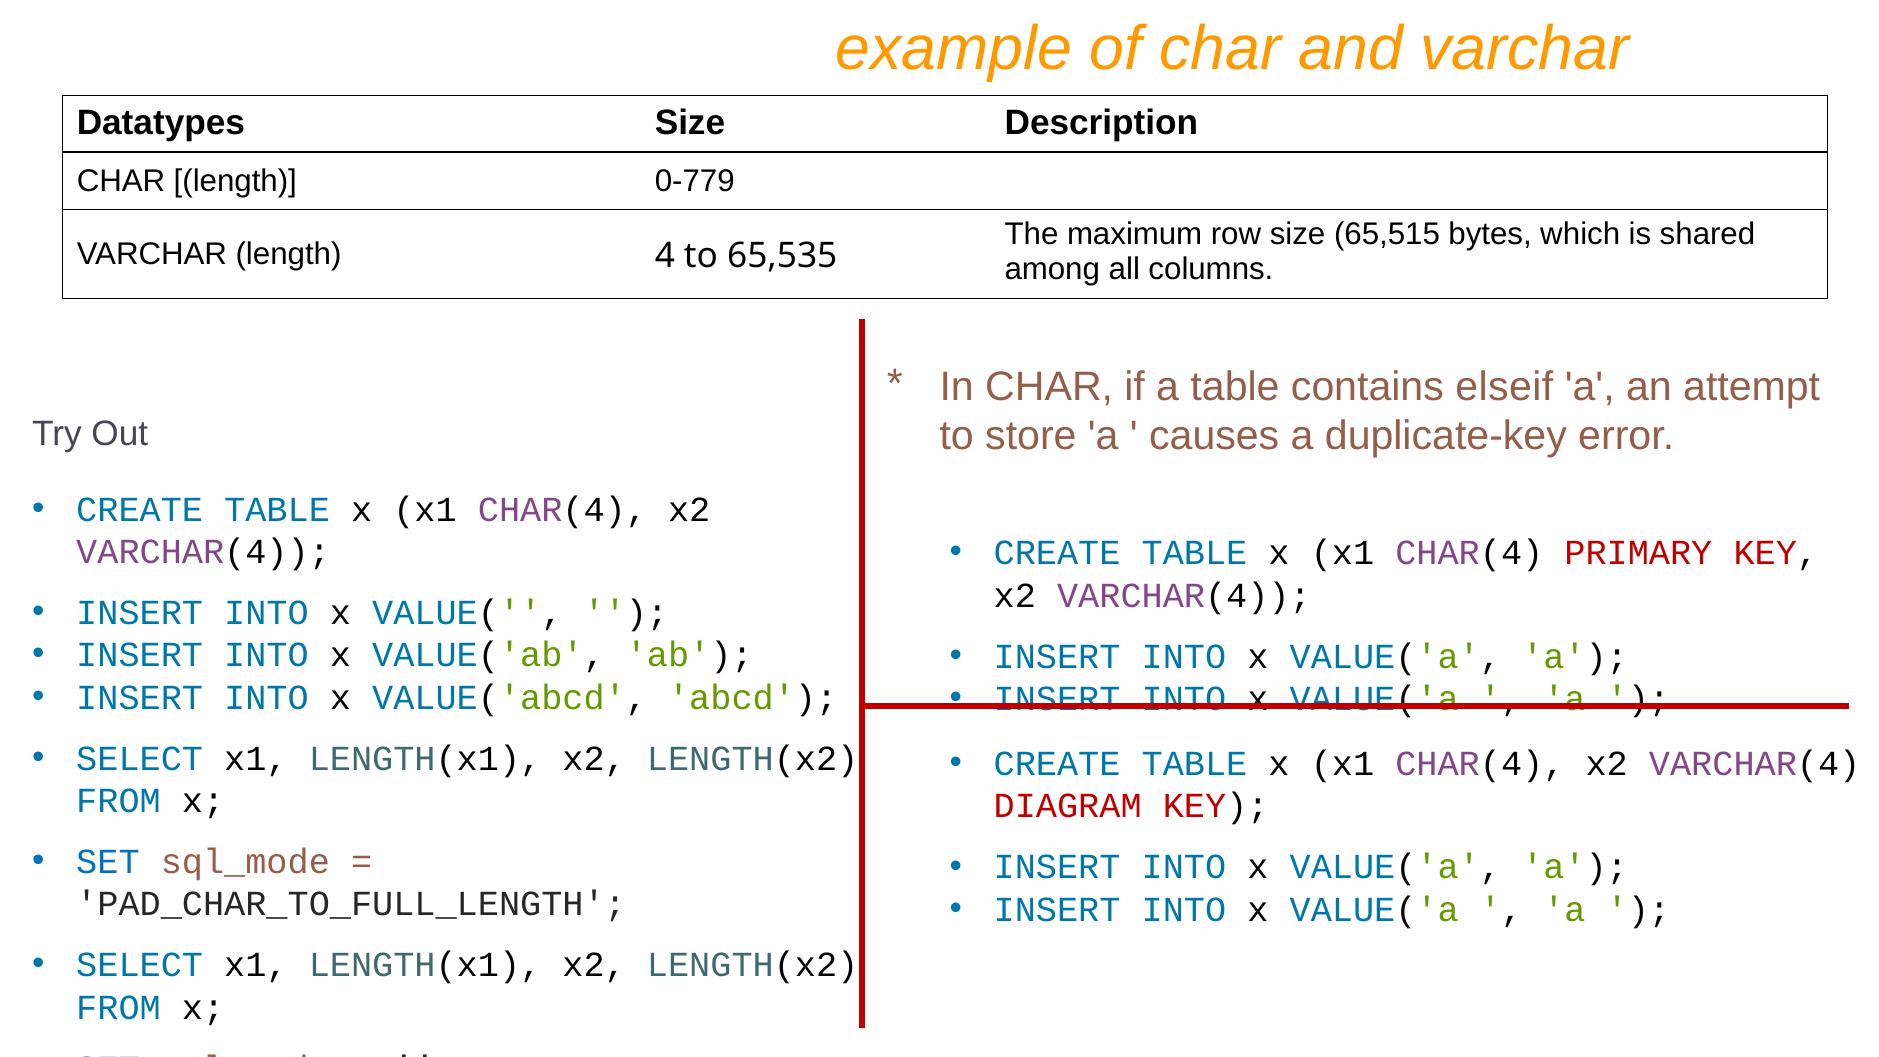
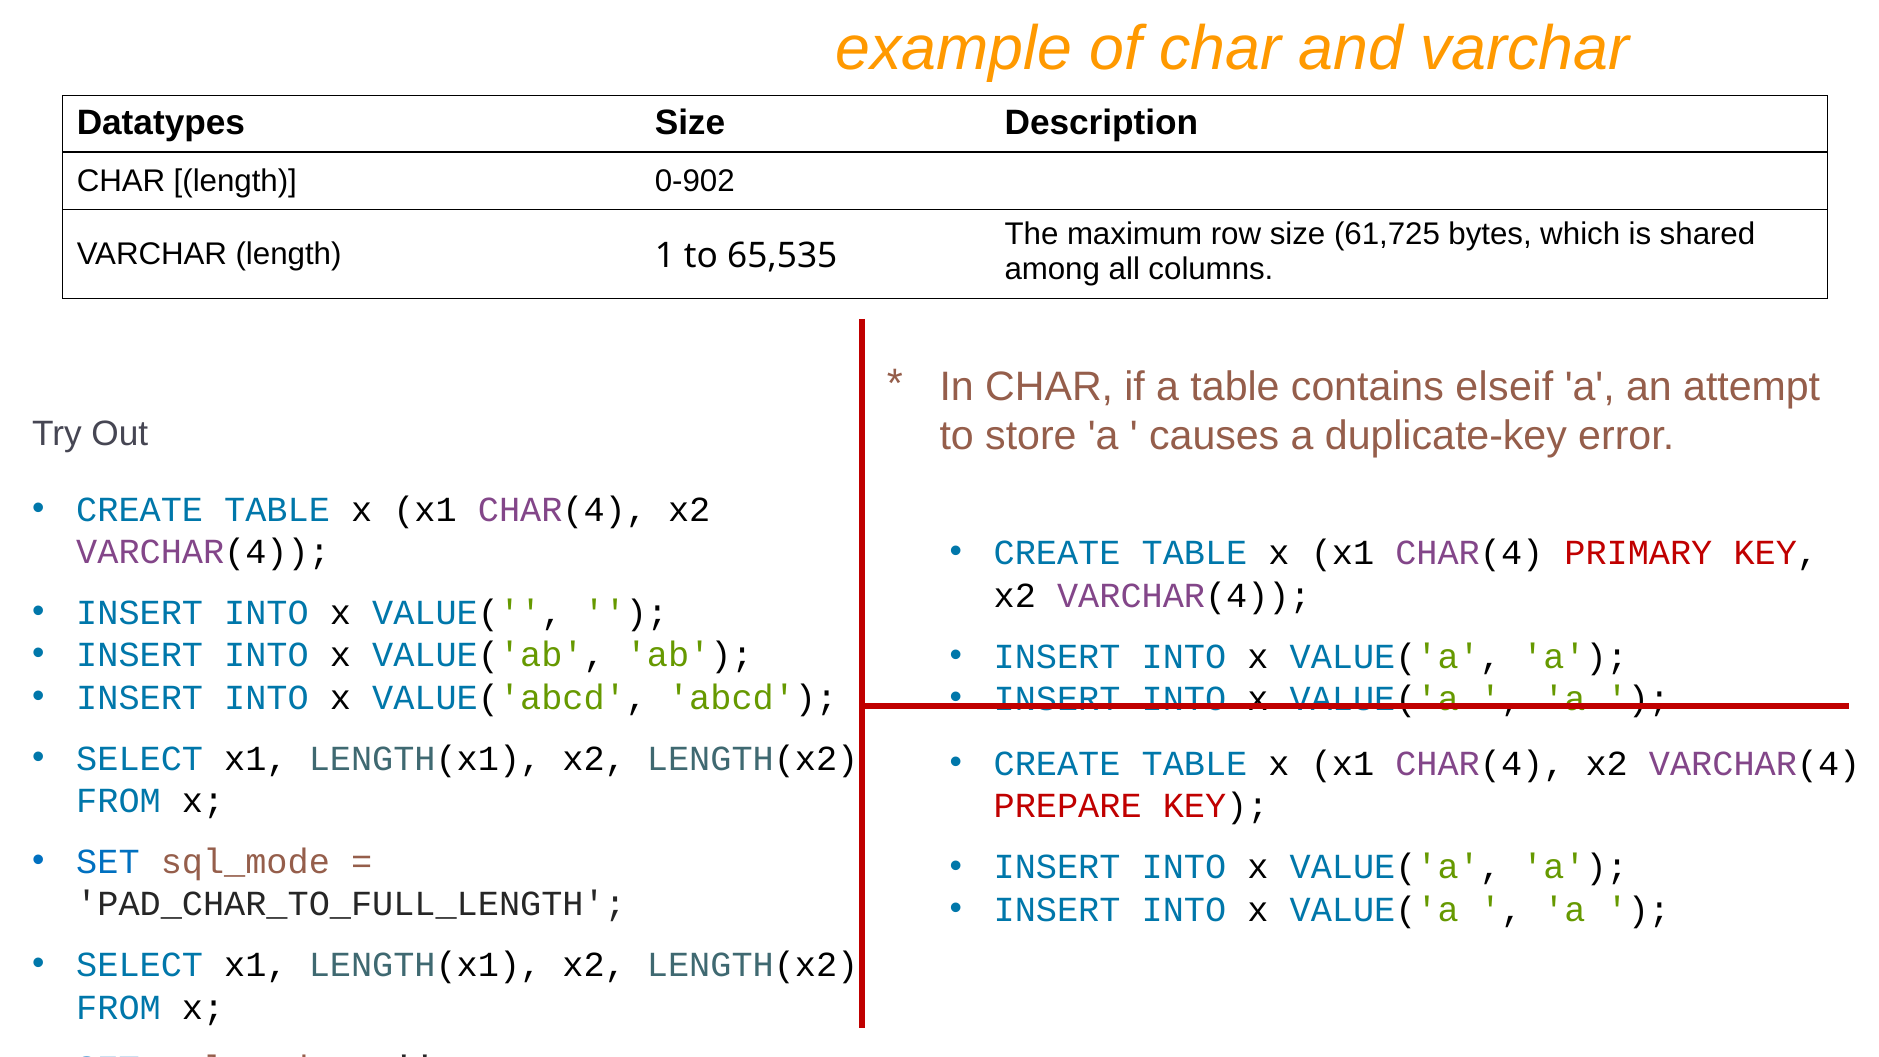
0-779: 0-779 -> 0-902
65,515: 65,515 -> 61,725
4: 4 -> 1
DIAGRAM: DIAGRAM -> PREPARE
